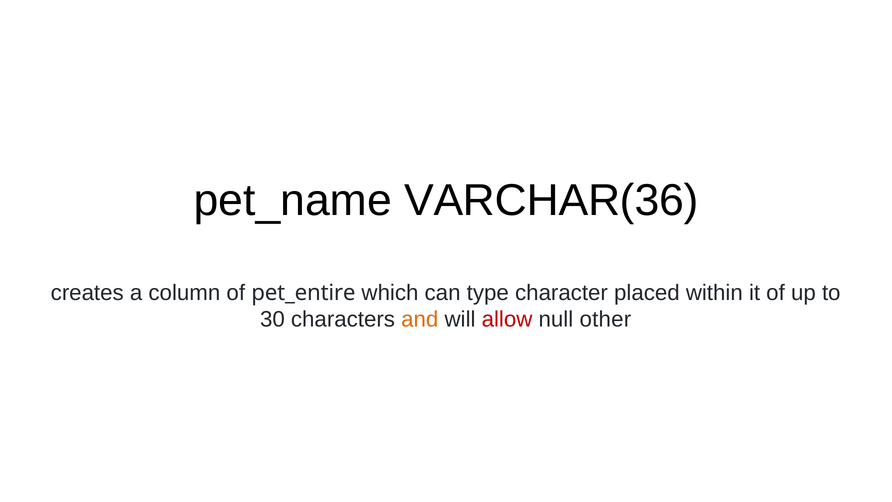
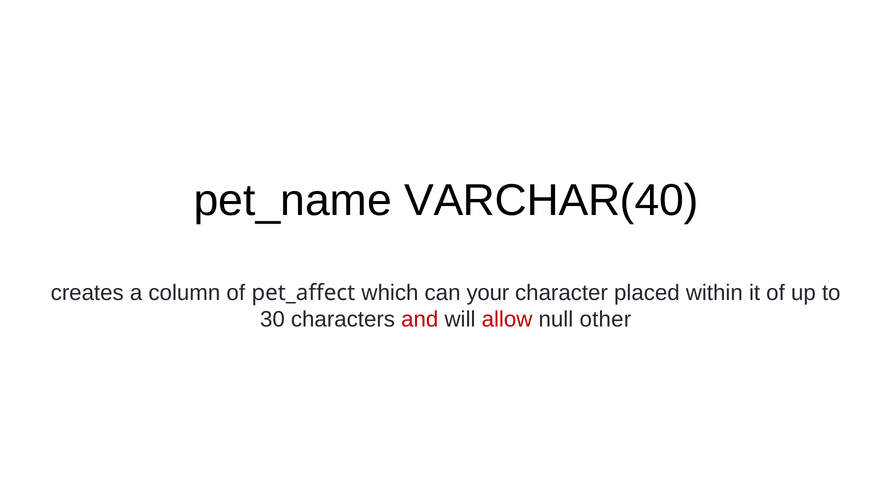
VARCHAR(36: VARCHAR(36 -> VARCHAR(40
pet_entire: pet_entire -> pet_affect
type: type -> your
and colour: orange -> red
